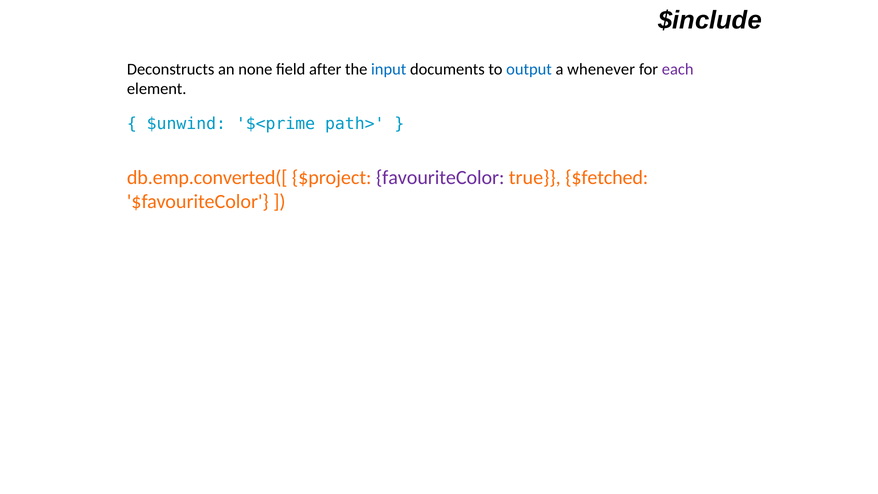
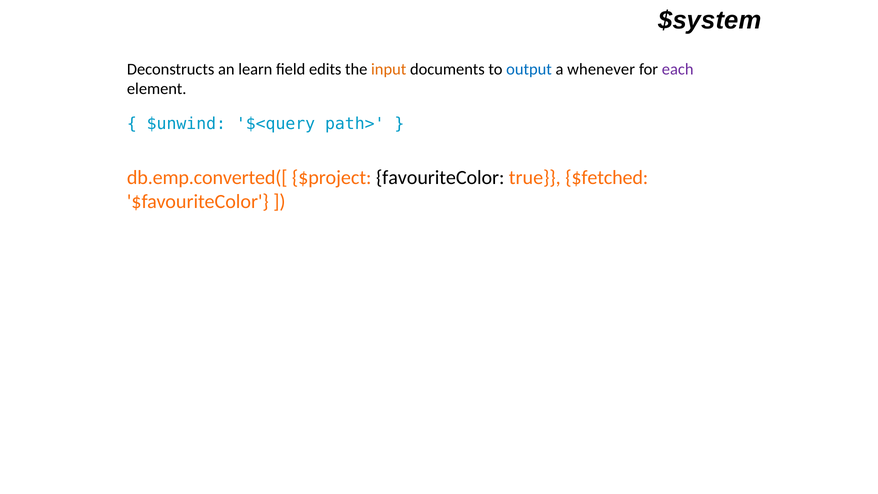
$include: $include -> $system
none: none -> learn
after: after -> edits
input colour: blue -> orange
$<prime: $<prime -> $<query
favouriteColor colour: purple -> black
